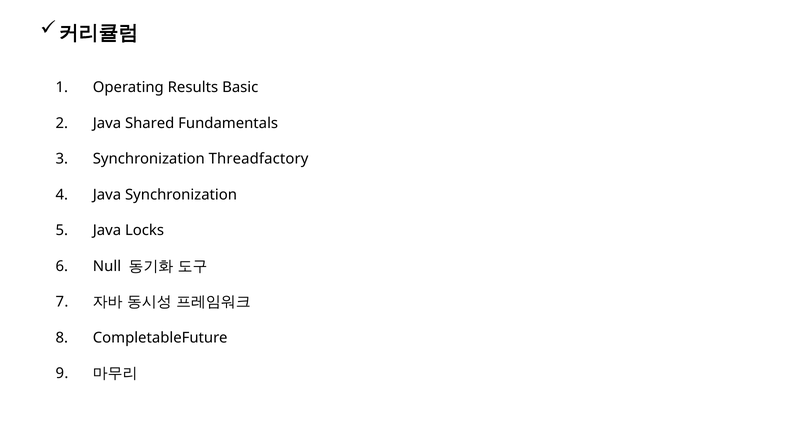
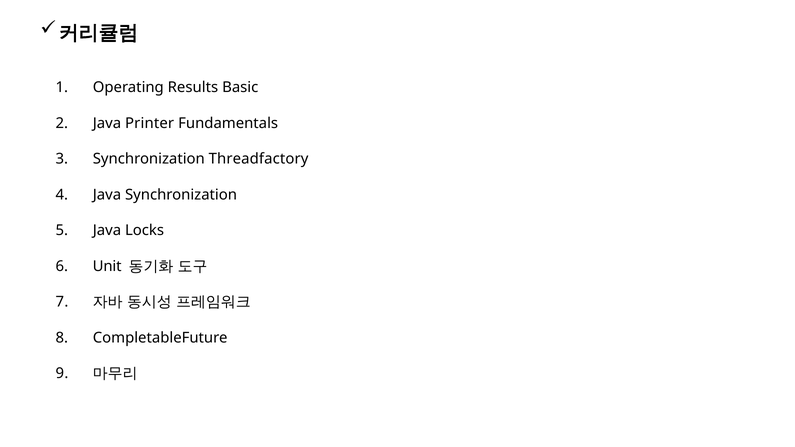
Shared: Shared -> Printer
Null: Null -> Unit
